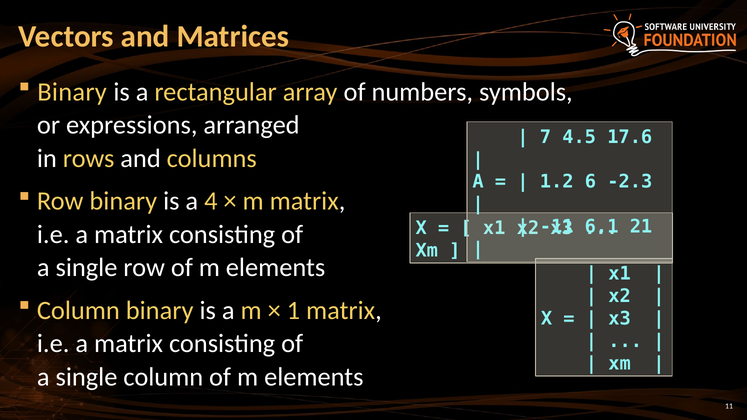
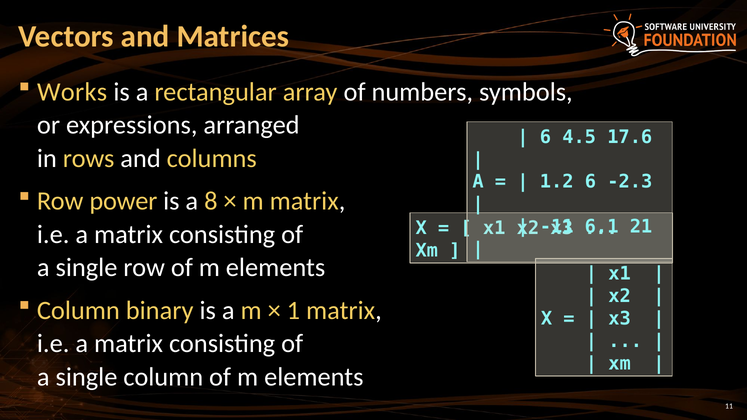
Binary at (72, 92): Binary -> Works
7 at (545, 137): 7 -> 6
Row binary: binary -> power
4: 4 -> 8
